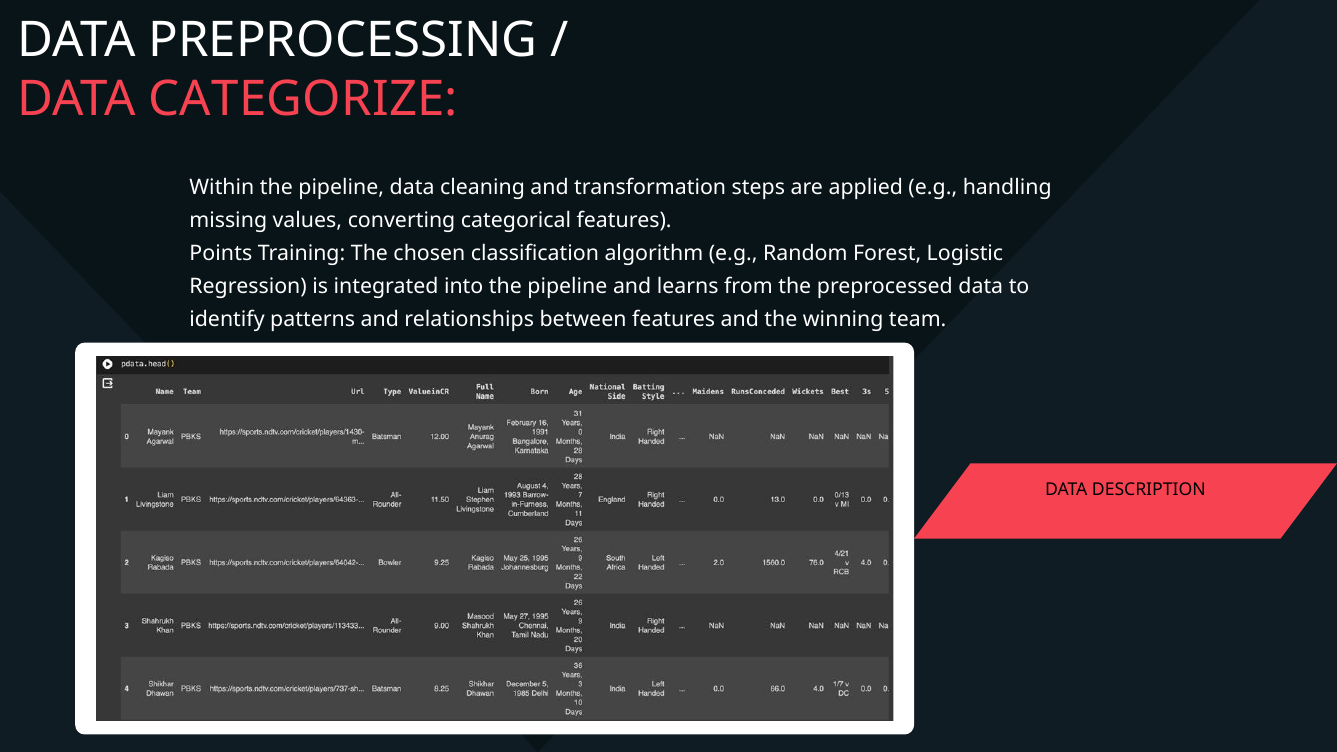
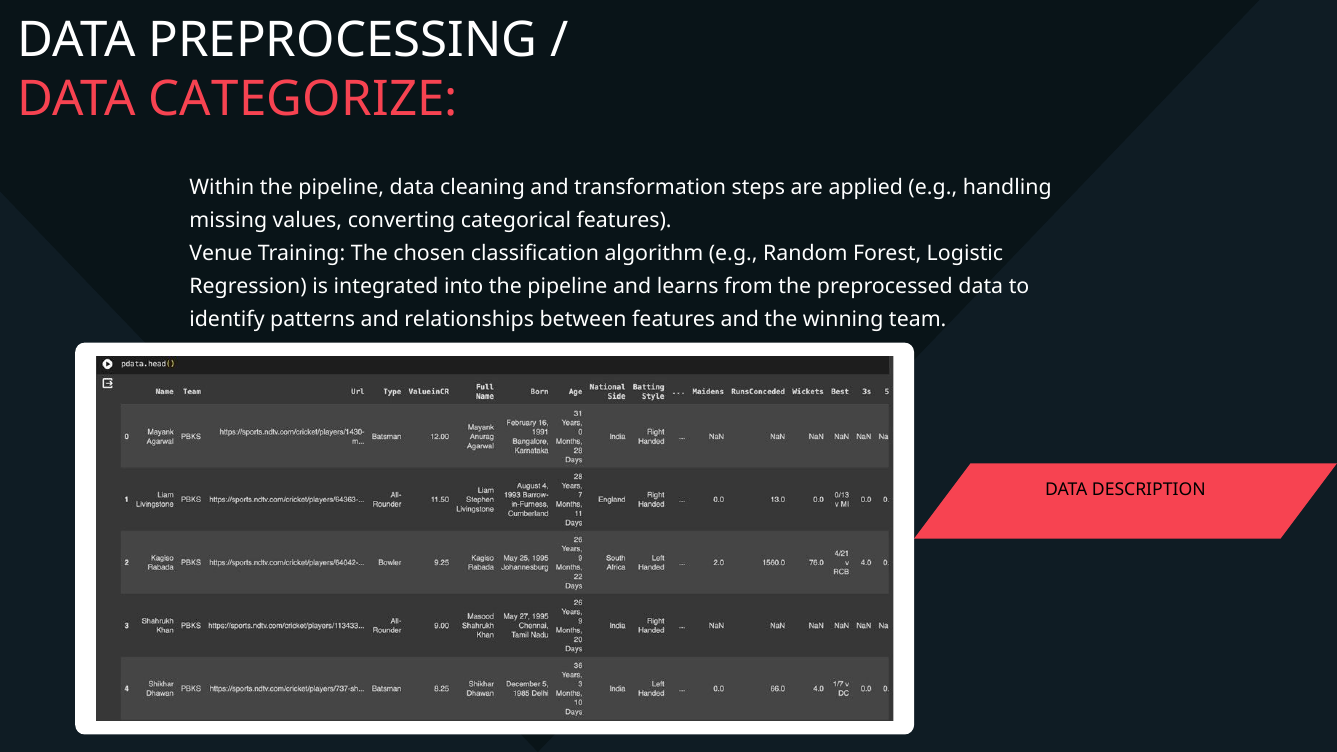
Points: Points -> Venue
